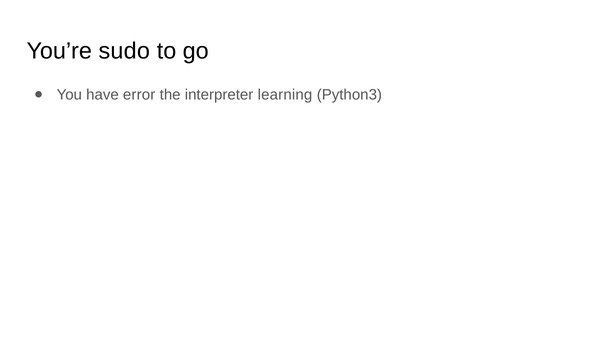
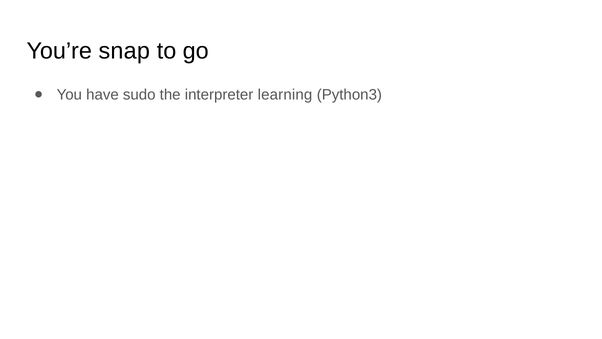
sudo: sudo -> snap
error: error -> sudo
